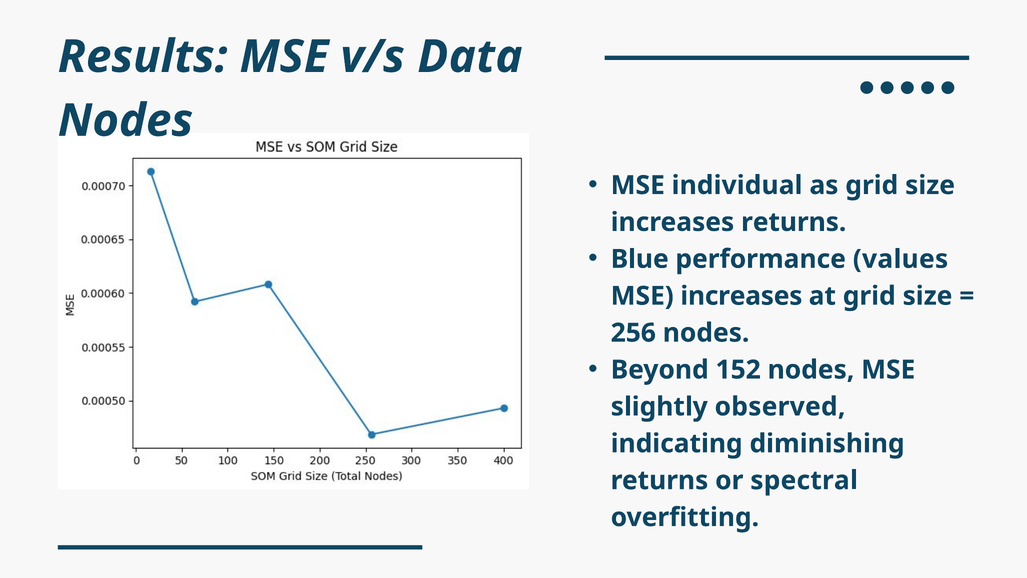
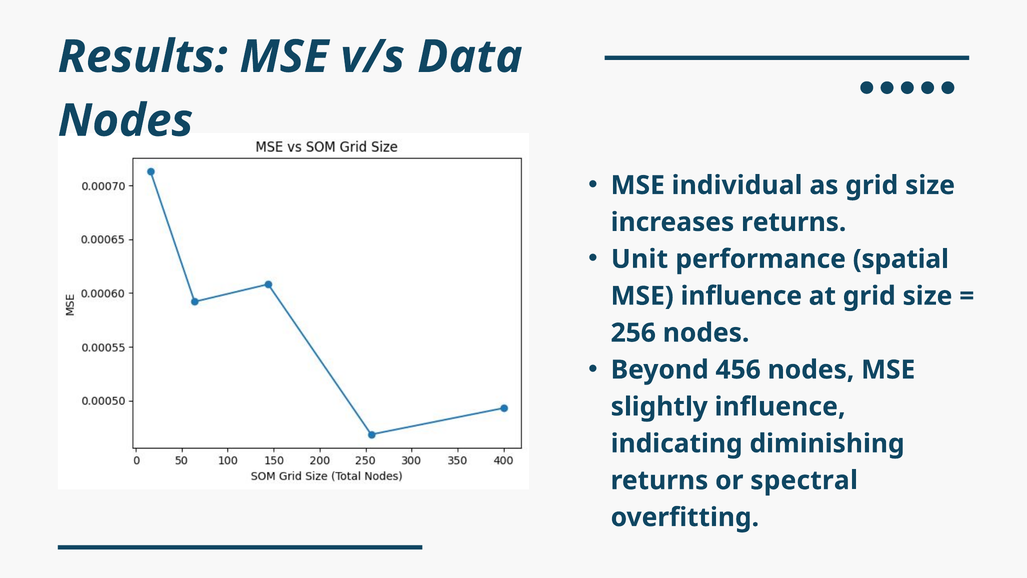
Blue: Blue -> Unit
values: values -> spatial
MSE increases: increases -> influence
152: 152 -> 456
slightly observed: observed -> influence
